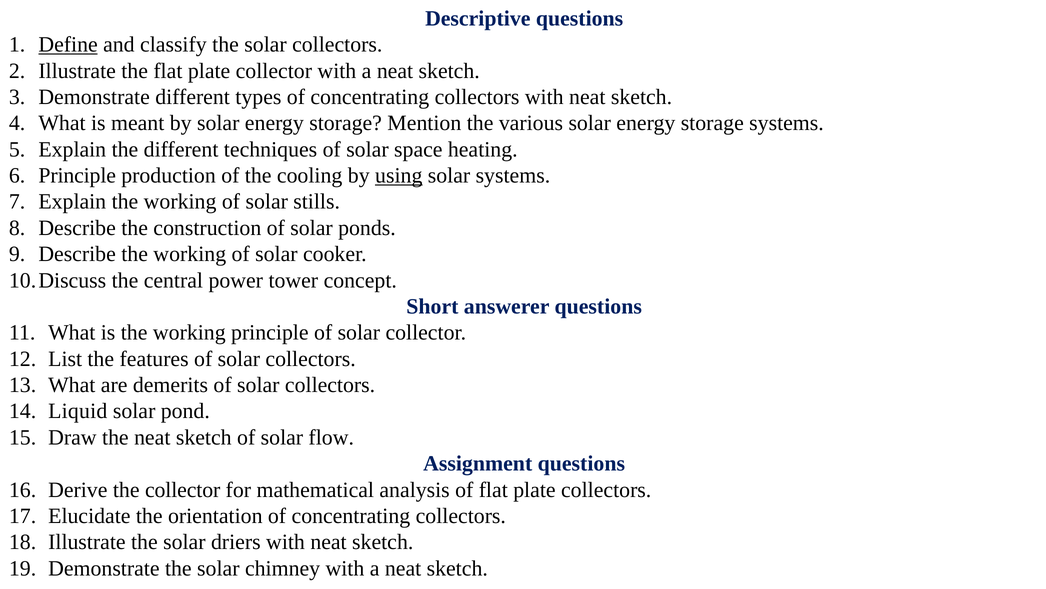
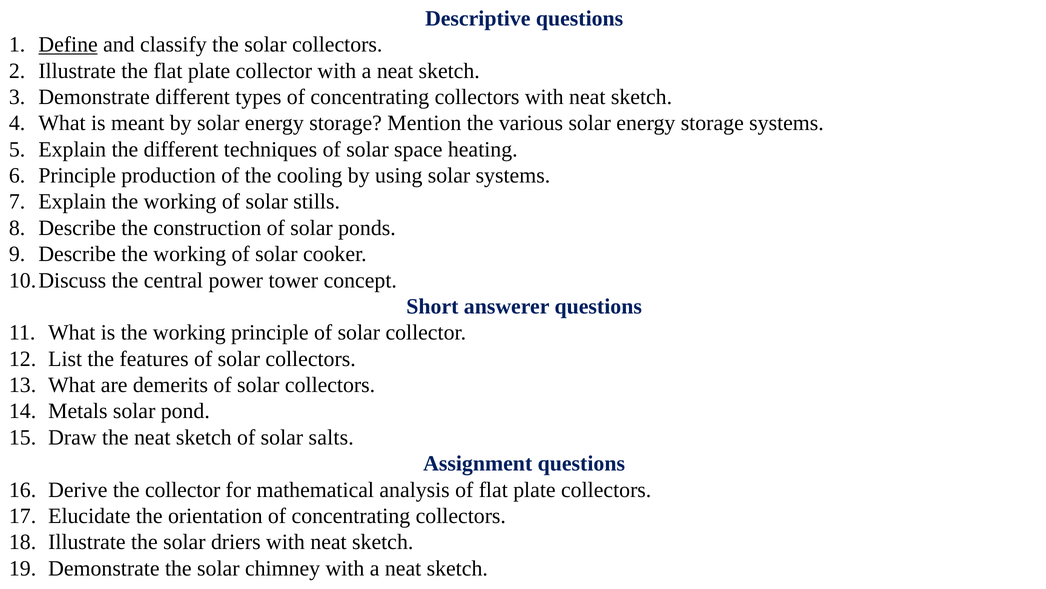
using underline: present -> none
Liquid: Liquid -> Metals
flow: flow -> salts
